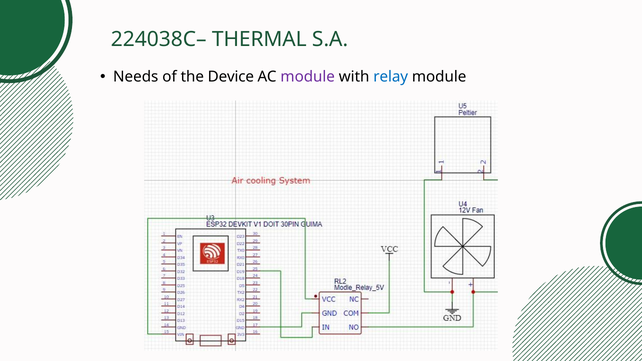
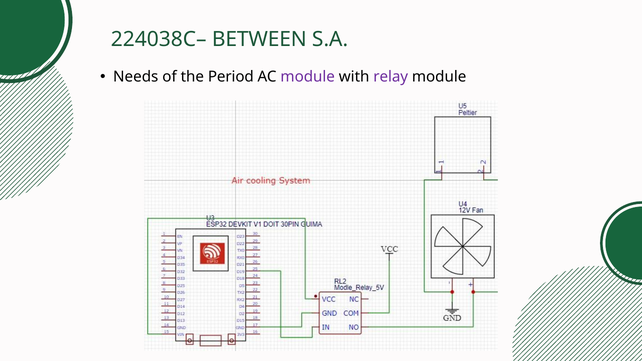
THERMAL: THERMAL -> BETWEEN
Device: Device -> Period
relay colour: blue -> purple
